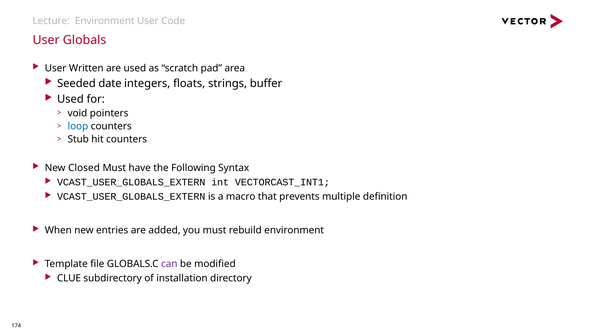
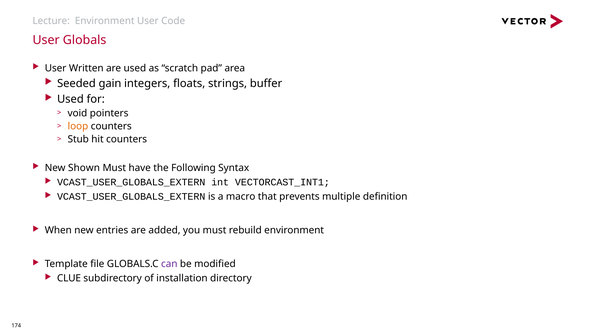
date: date -> gain
loop colour: blue -> orange
Closed: Closed -> Shown
